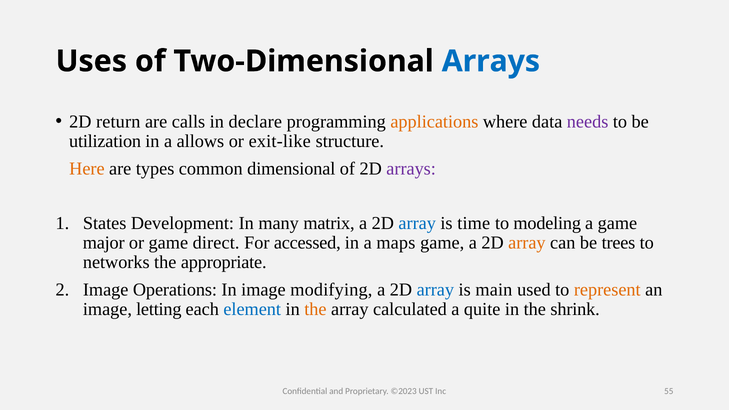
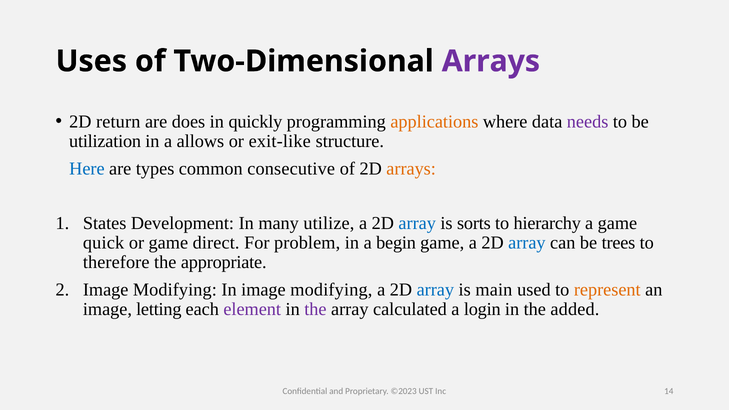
Arrays at (491, 61) colour: blue -> purple
calls: calls -> does
declare: declare -> quickly
Here colour: orange -> blue
dimensional: dimensional -> consecutive
arrays at (411, 169) colour: purple -> orange
matrix: matrix -> utilize
time: time -> sorts
modeling: modeling -> hierarchy
major: major -> quick
accessed: accessed -> problem
maps: maps -> begin
array at (527, 243) colour: orange -> blue
networks: networks -> therefore
Operations at (175, 290): Operations -> Modifying
element colour: blue -> purple
the at (315, 309) colour: orange -> purple
quite: quite -> login
shrink: shrink -> added
55: 55 -> 14
